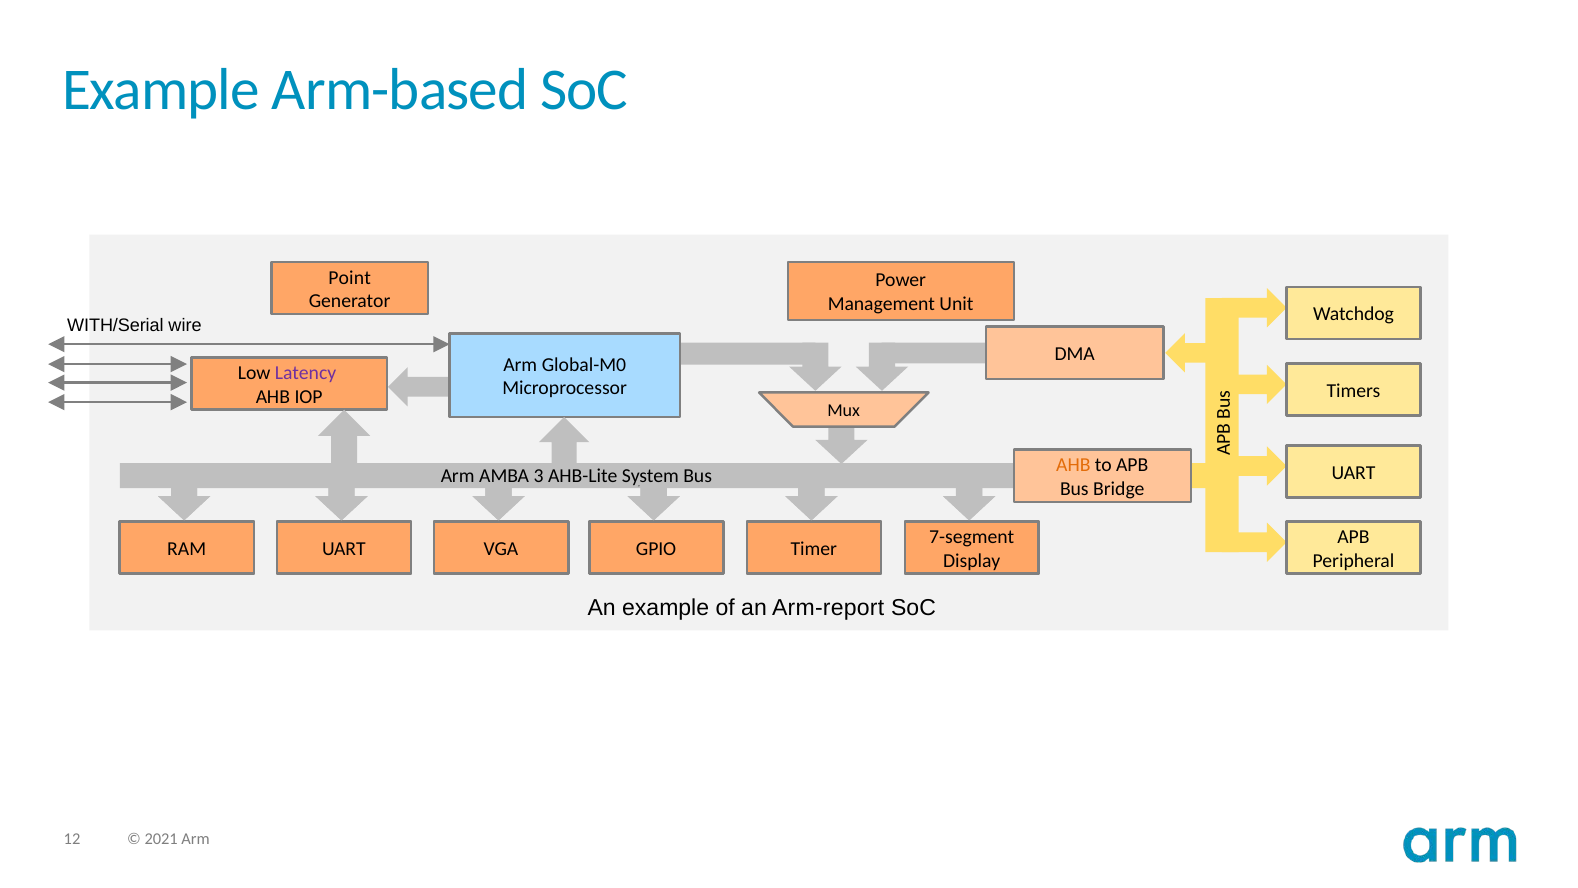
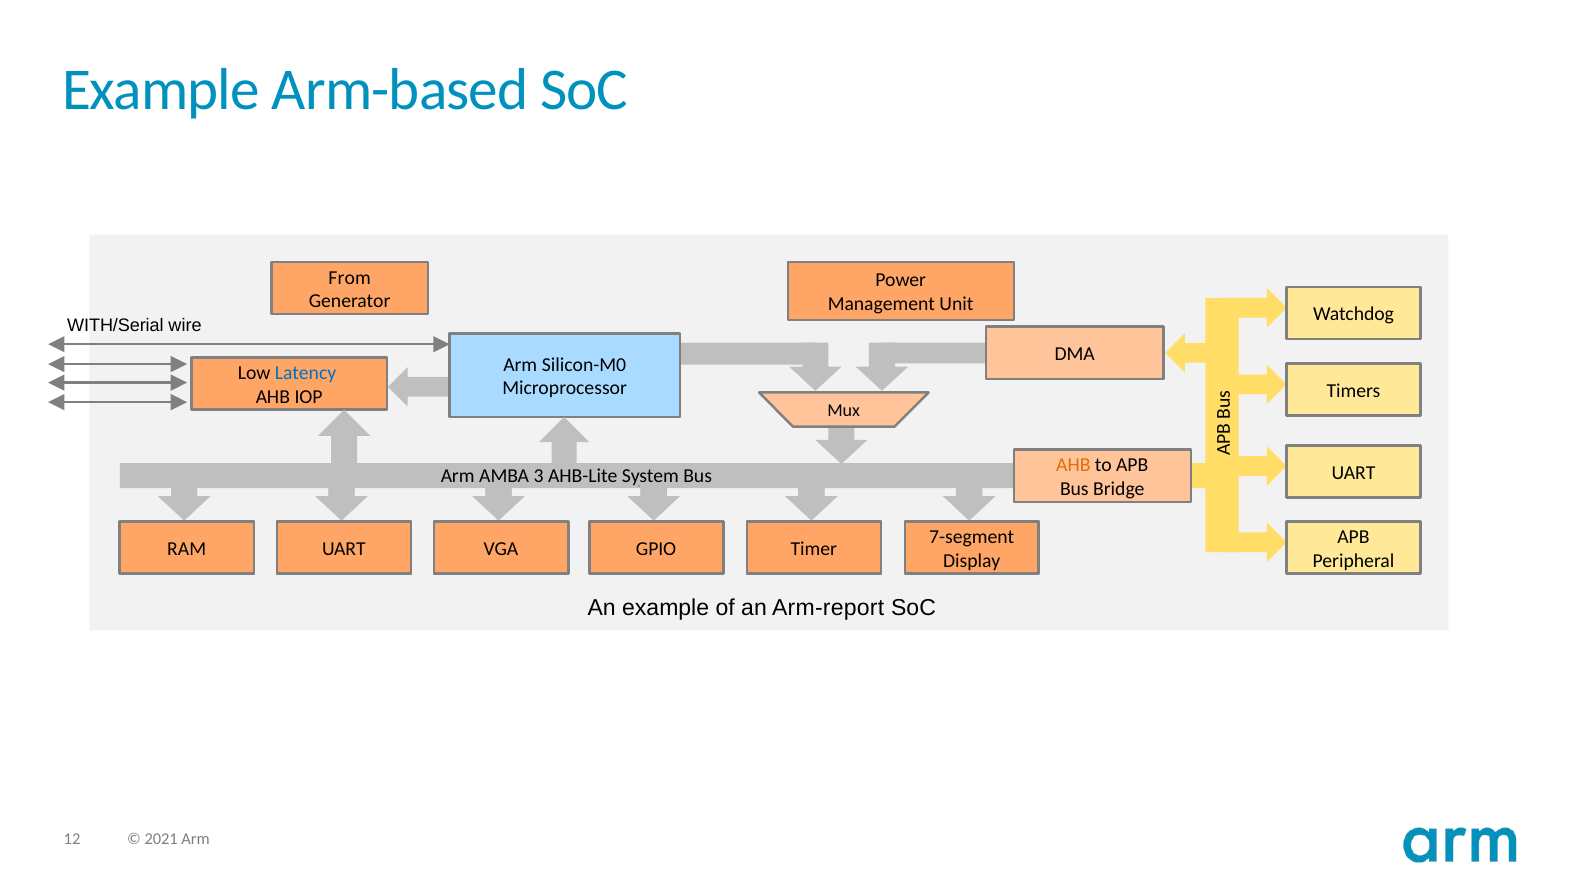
Point: Point -> From
Global-M0: Global-M0 -> Silicon-M0
Latency colour: purple -> blue
